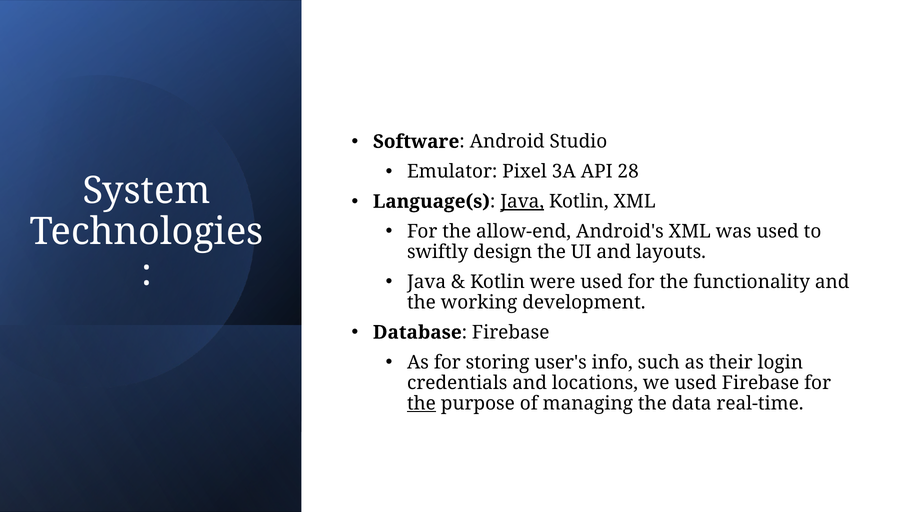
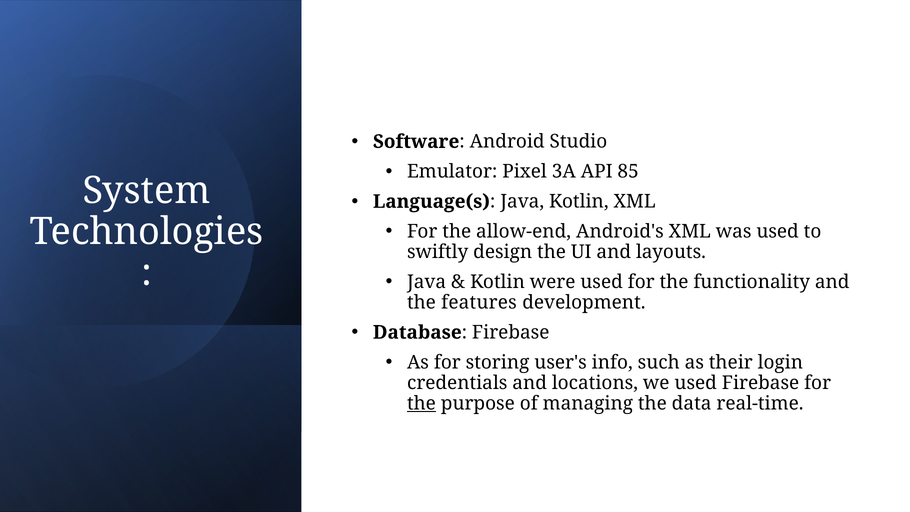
28: 28 -> 85
Java at (522, 201) underline: present -> none
working: working -> features
